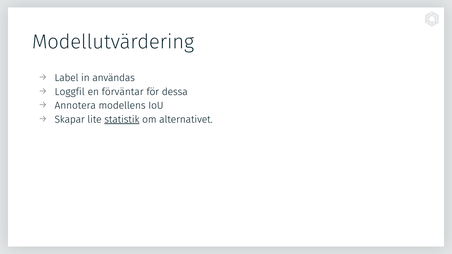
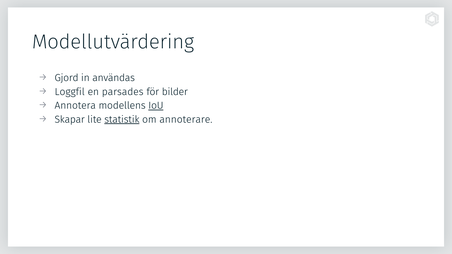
Label: Label -> Gjord
förväntar: förväntar -> parsades
dessa: dessa -> bilder
IoU underline: none -> present
alternativet: alternativet -> annoterare
